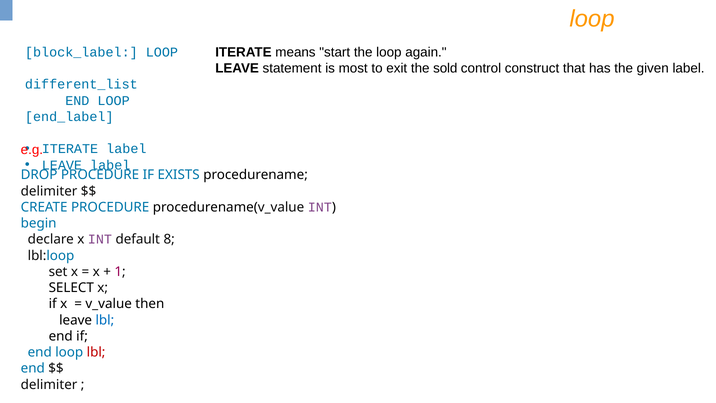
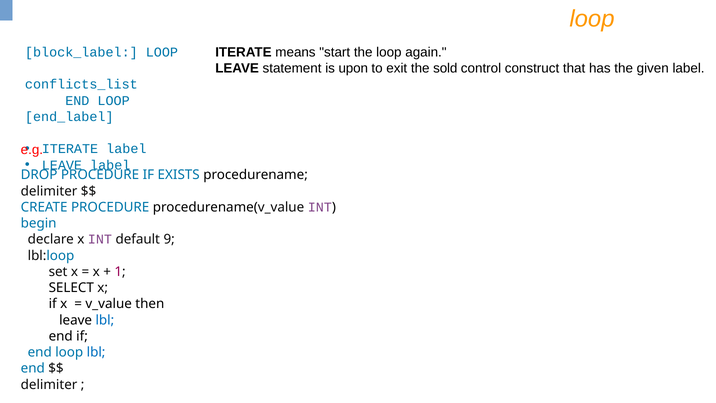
most: most -> upon
different_list: different_list -> conflicts_list
8: 8 -> 9
lbl at (96, 352) colour: red -> blue
